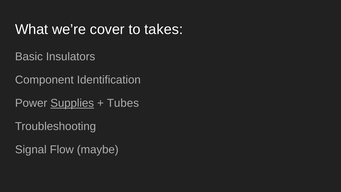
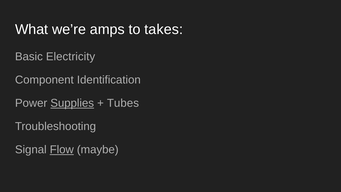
cover: cover -> amps
Insulators: Insulators -> Electricity
Flow underline: none -> present
